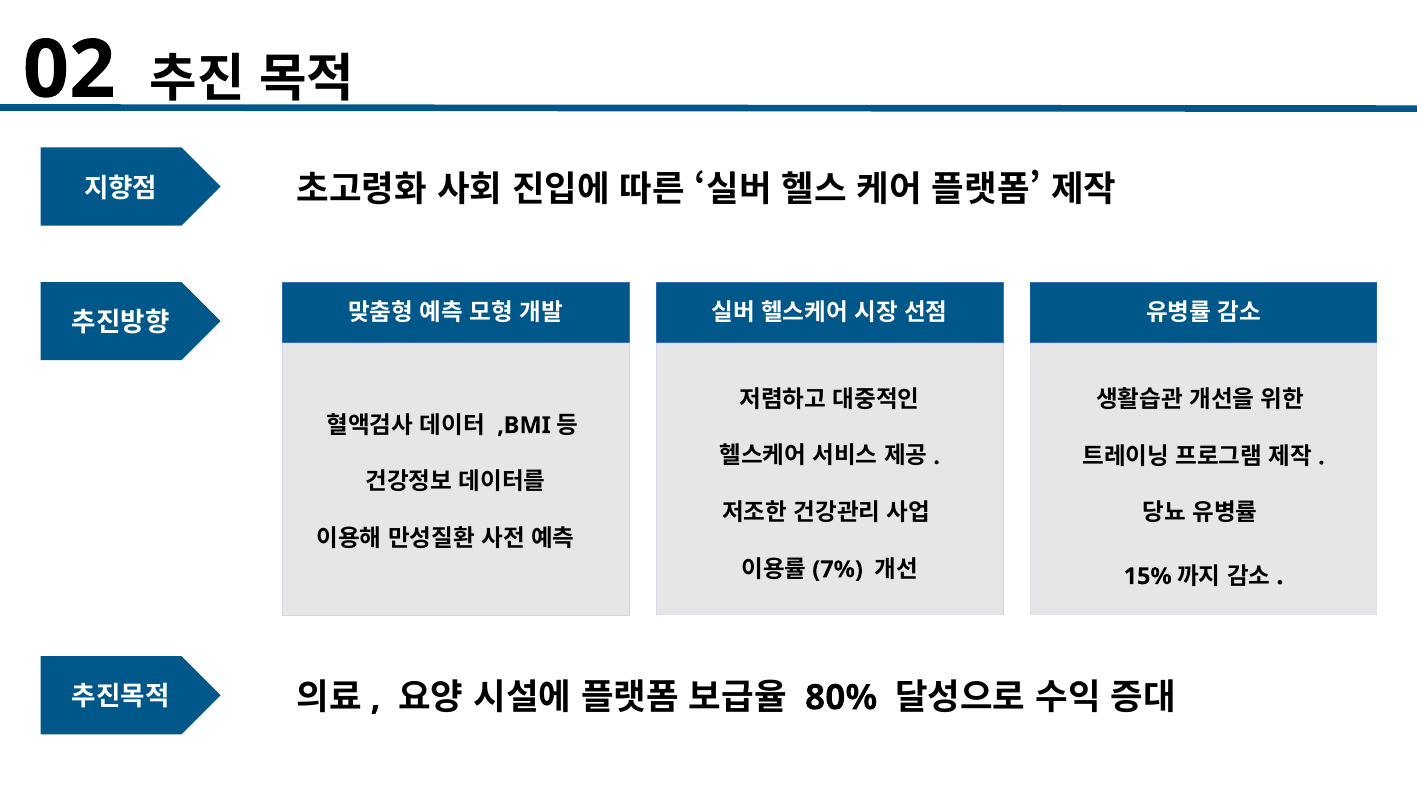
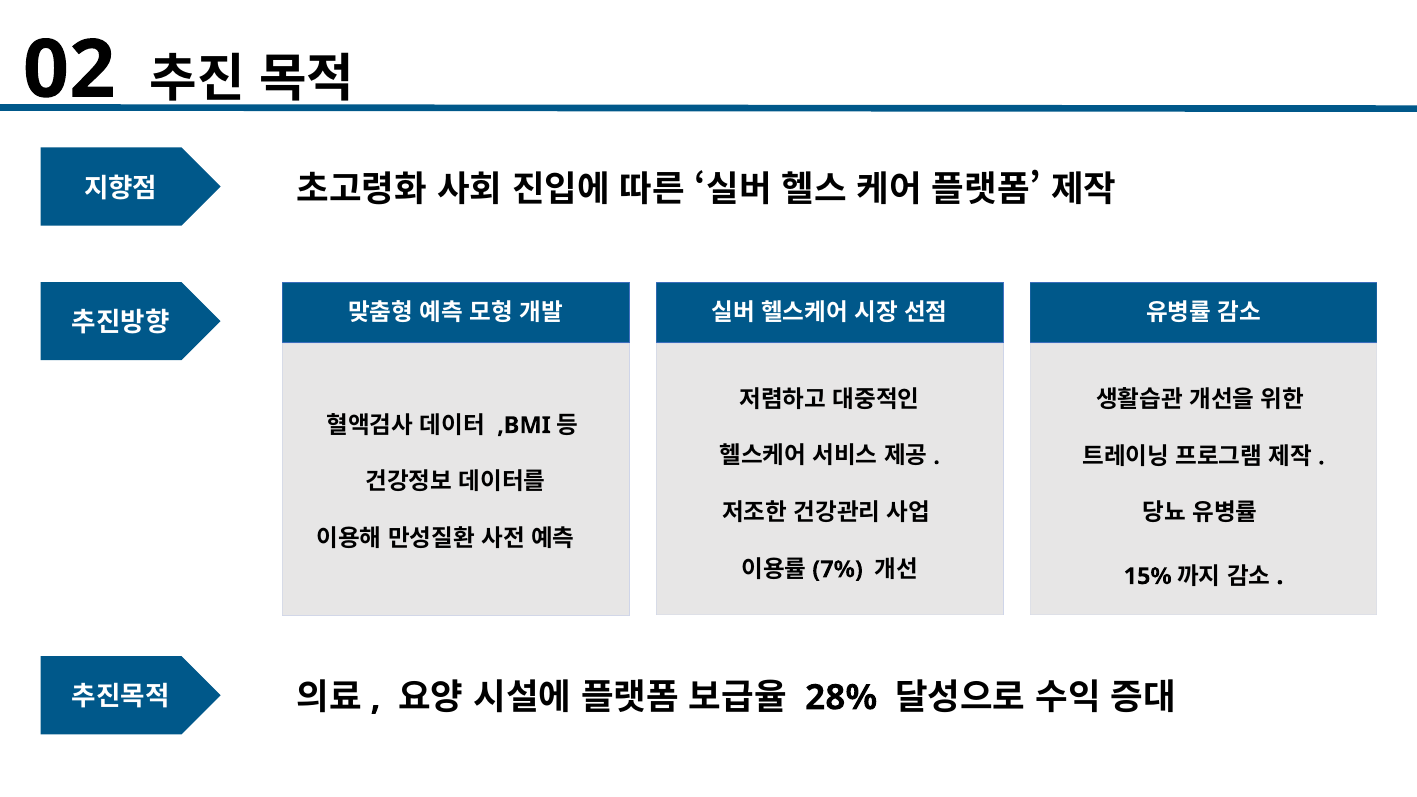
80%: 80% -> 28%
